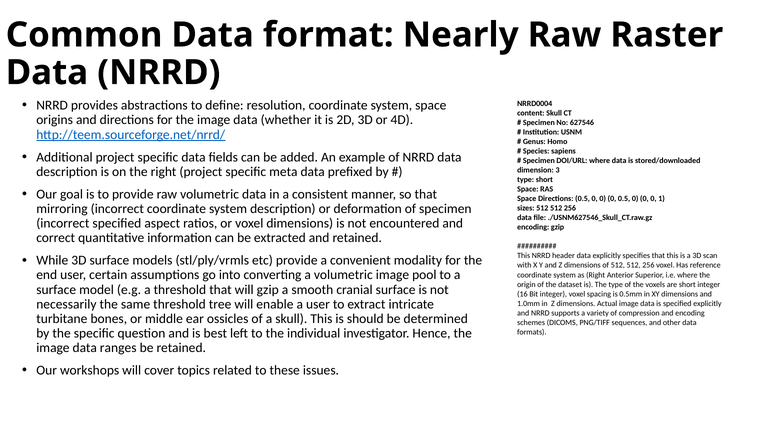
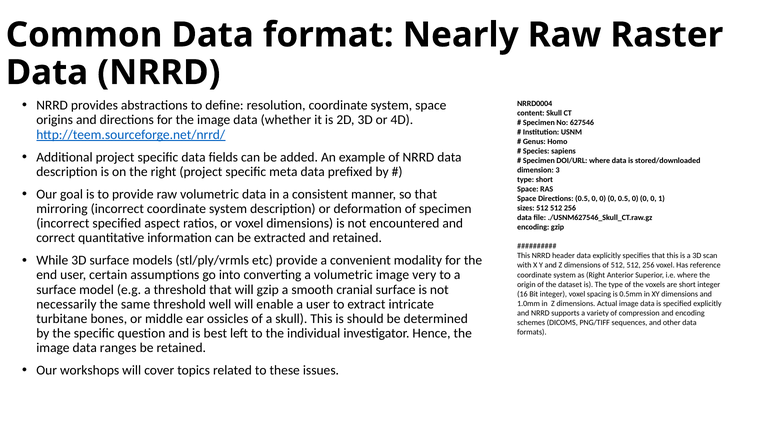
pool: pool -> very
tree: tree -> well
